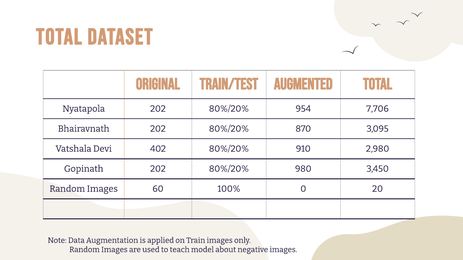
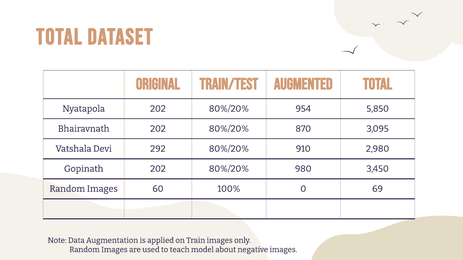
7,706: 7,706 -> 5,850
402: 402 -> 292
20: 20 -> 69
